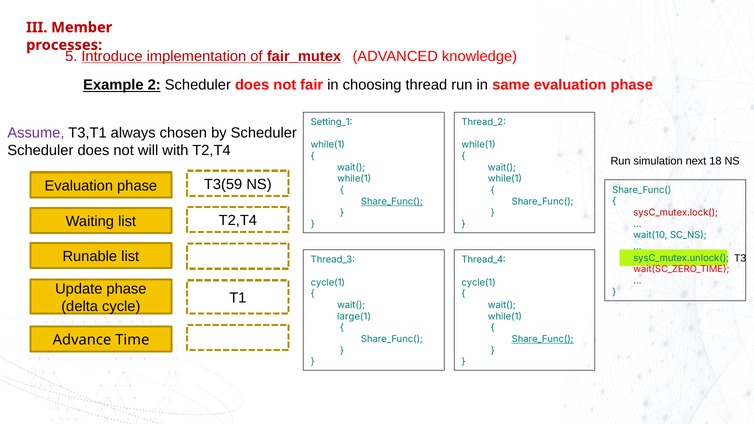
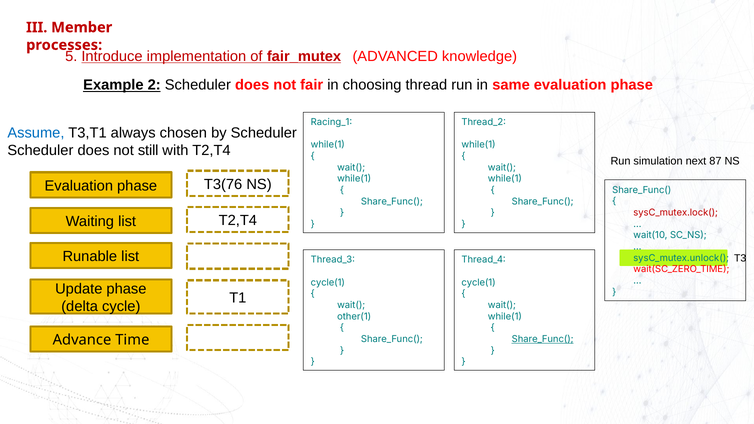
Setting_1: Setting_1 -> Racing_1
Assume colour: purple -> blue
will: will -> still
18: 18 -> 87
T3(59: T3(59 -> T3(76
Share_Func( at (392, 202) underline: present -> none
large(1: large(1 -> other(1
